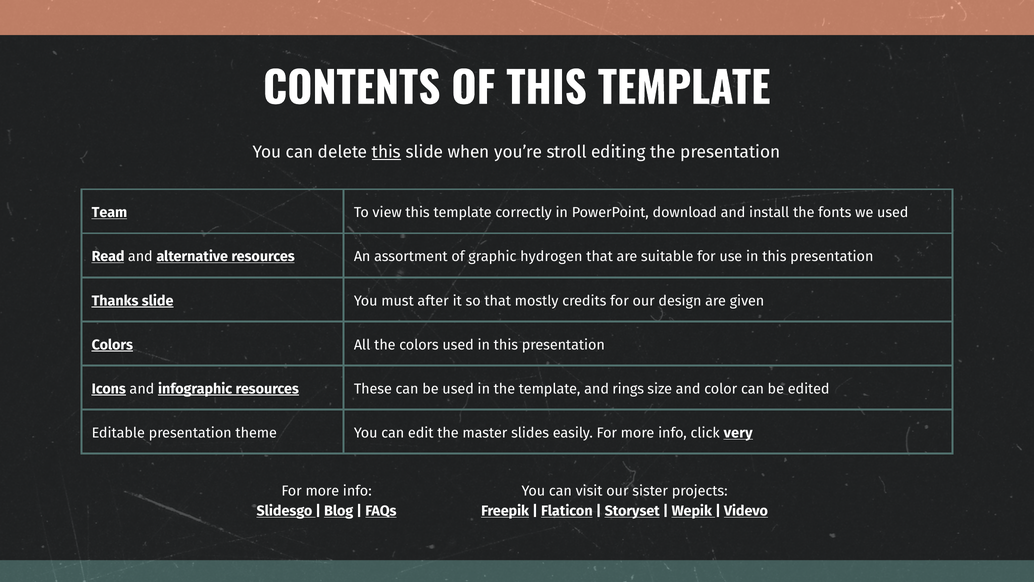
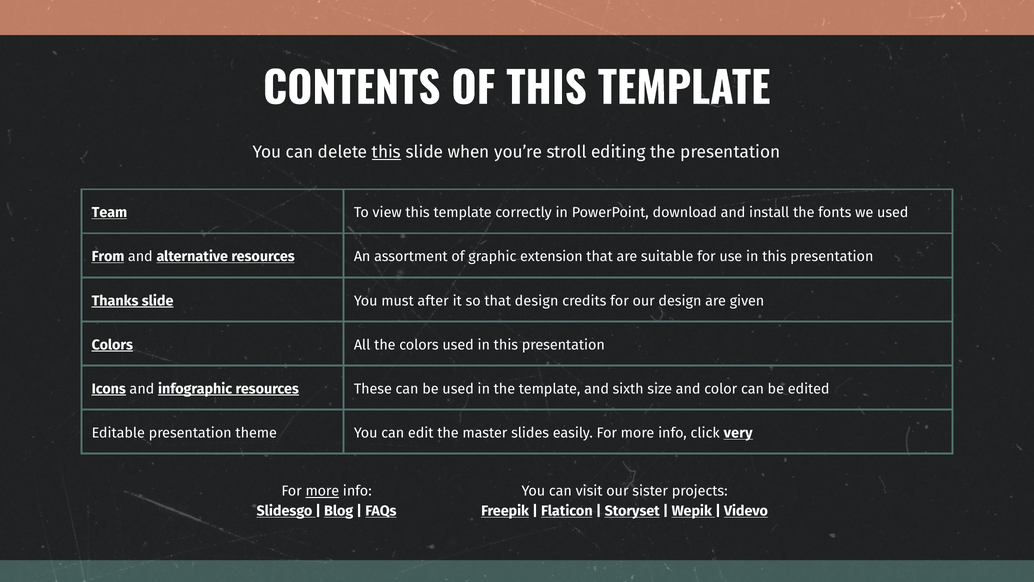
Read: Read -> From
hydrogen: hydrogen -> extension
that mostly: mostly -> design
rings: rings -> sixth
more at (322, 491) underline: none -> present
